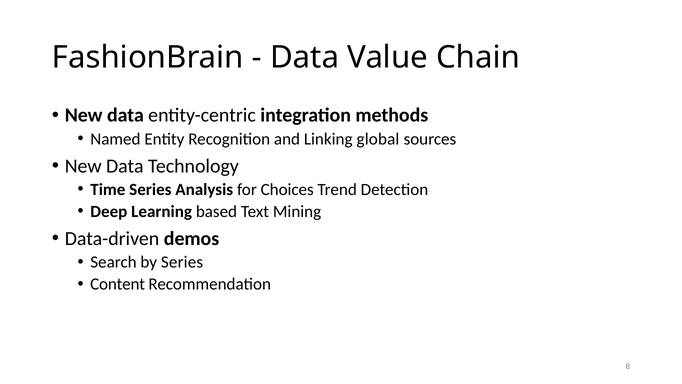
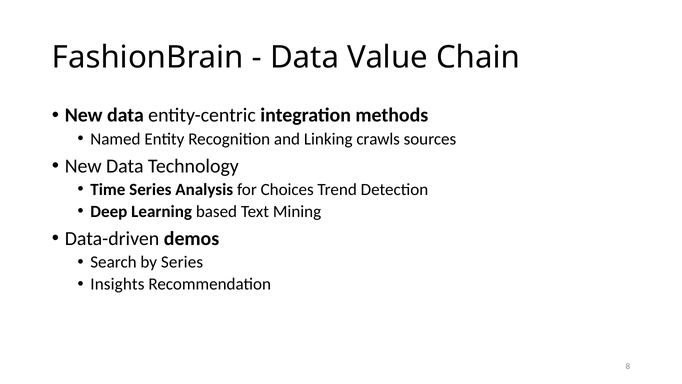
global: global -> crawls
Content: Content -> Insights
